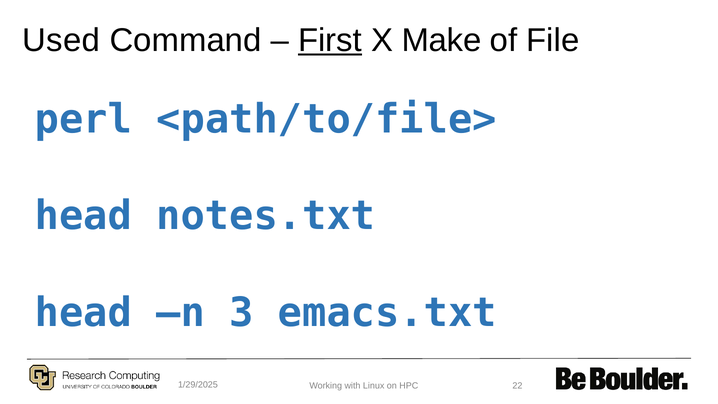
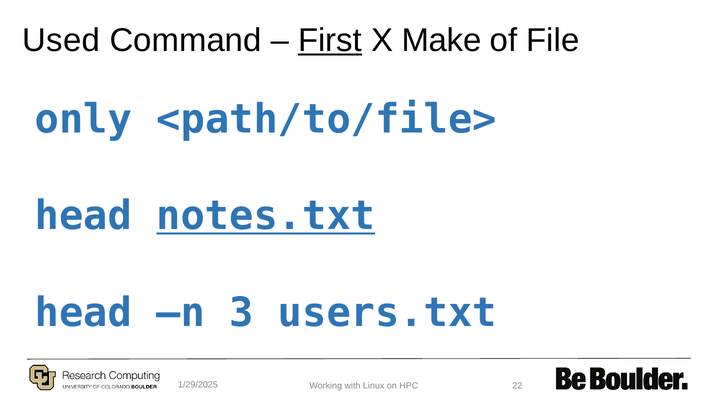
perl: perl -> only
notes.txt underline: none -> present
emacs.txt: emacs.txt -> users.txt
